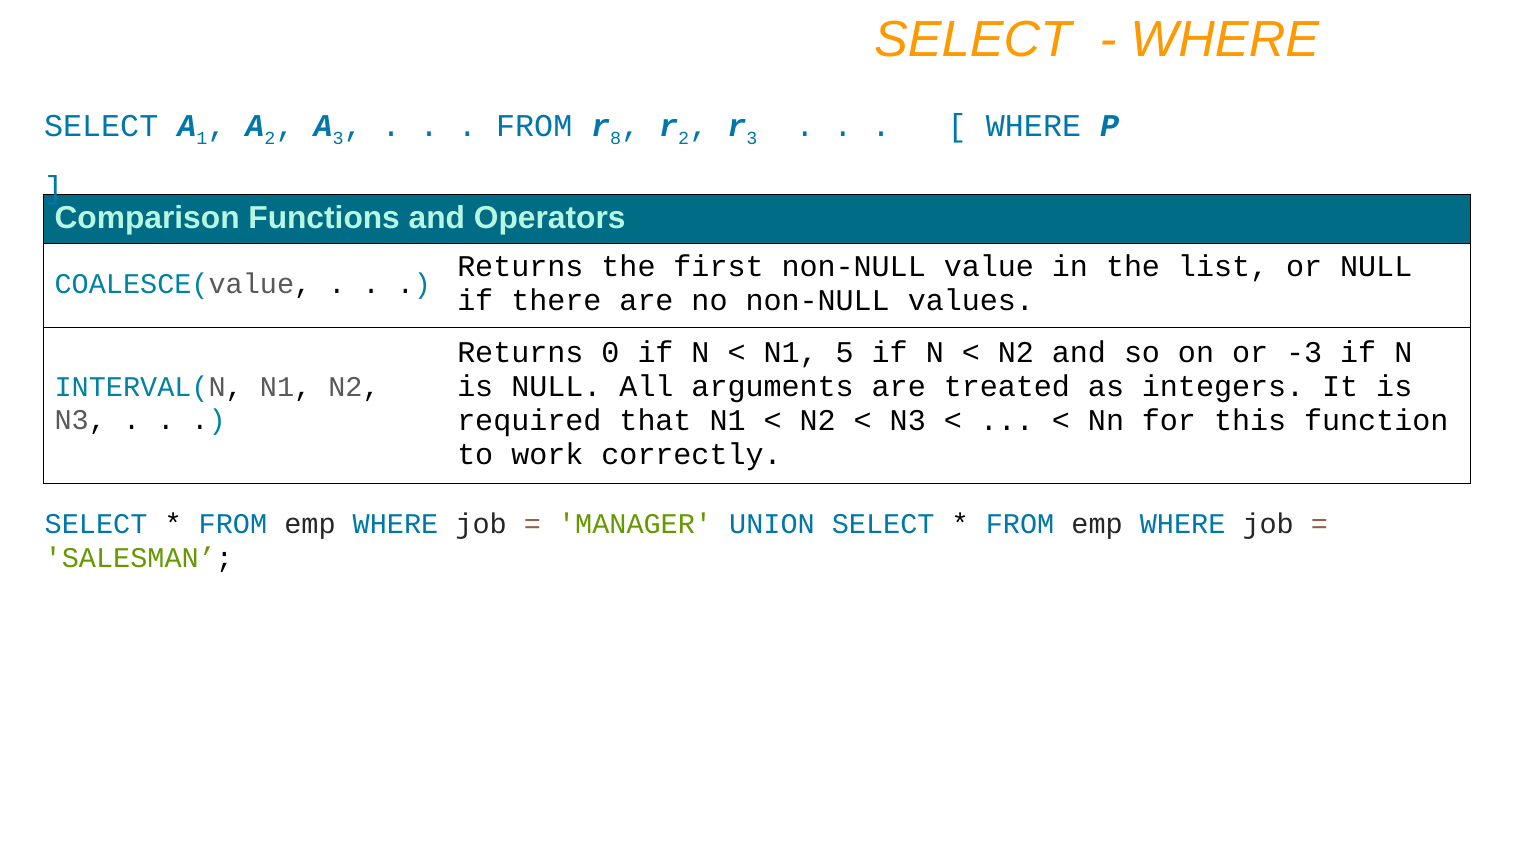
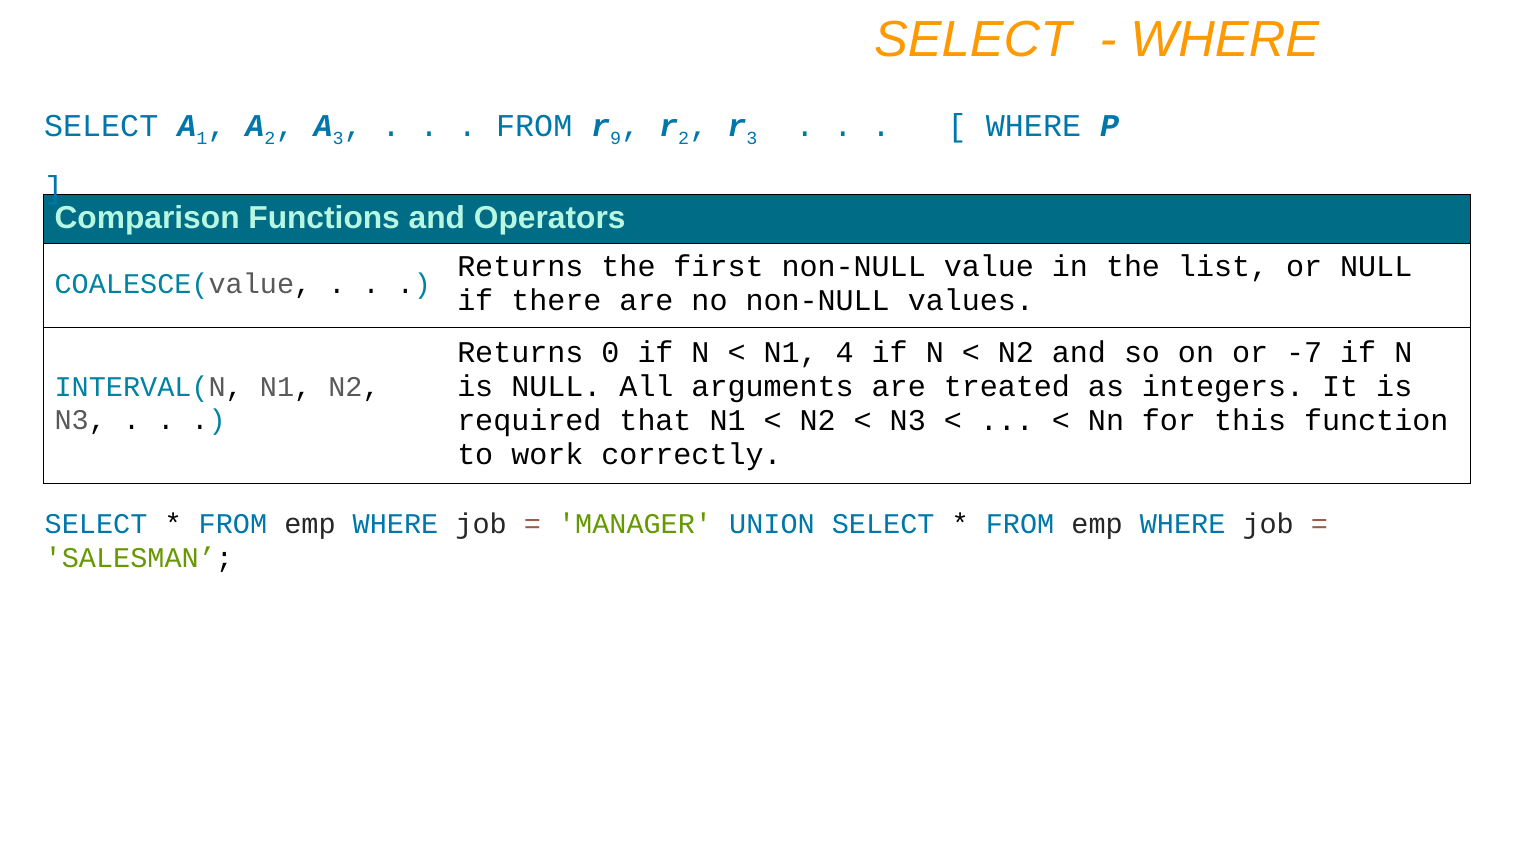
8: 8 -> 9
5: 5 -> 4
-3: -3 -> -7
